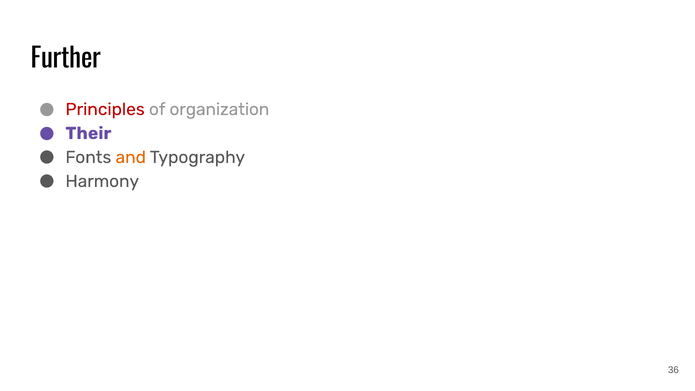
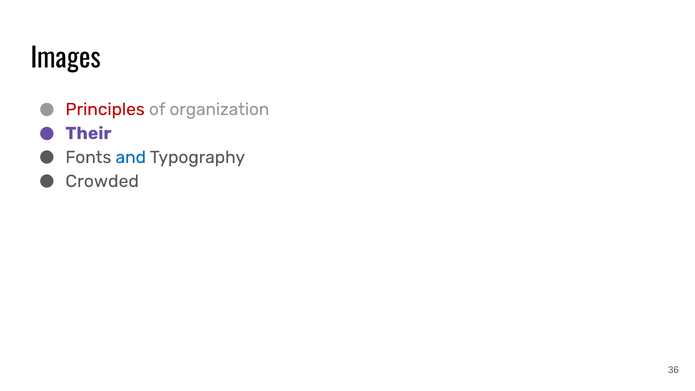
Further: Further -> Images
and colour: orange -> blue
Harmony: Harmony -> Crowded
